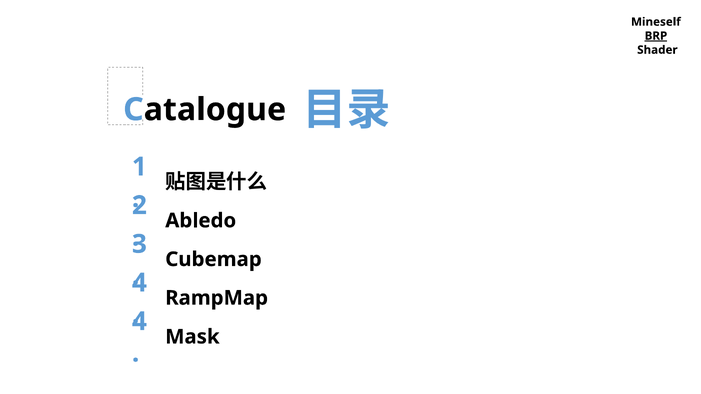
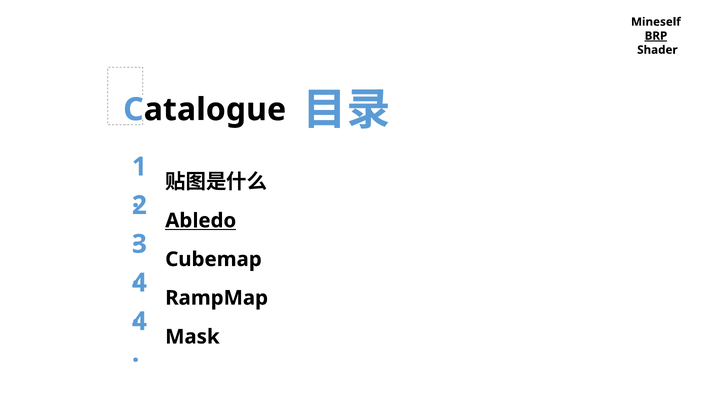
Abledo underline: none -> present
